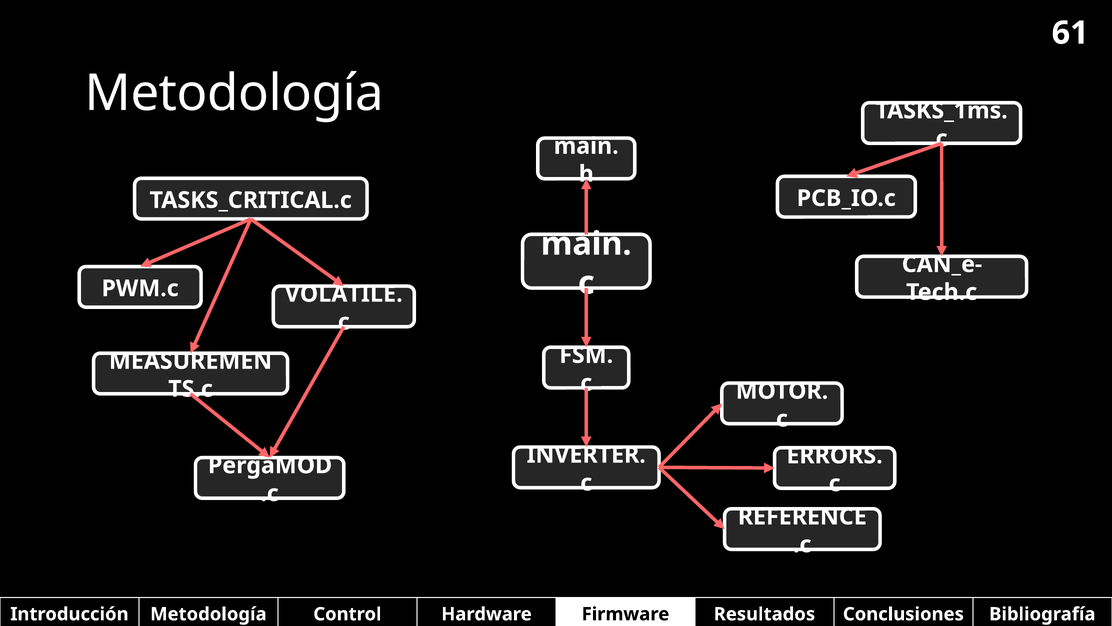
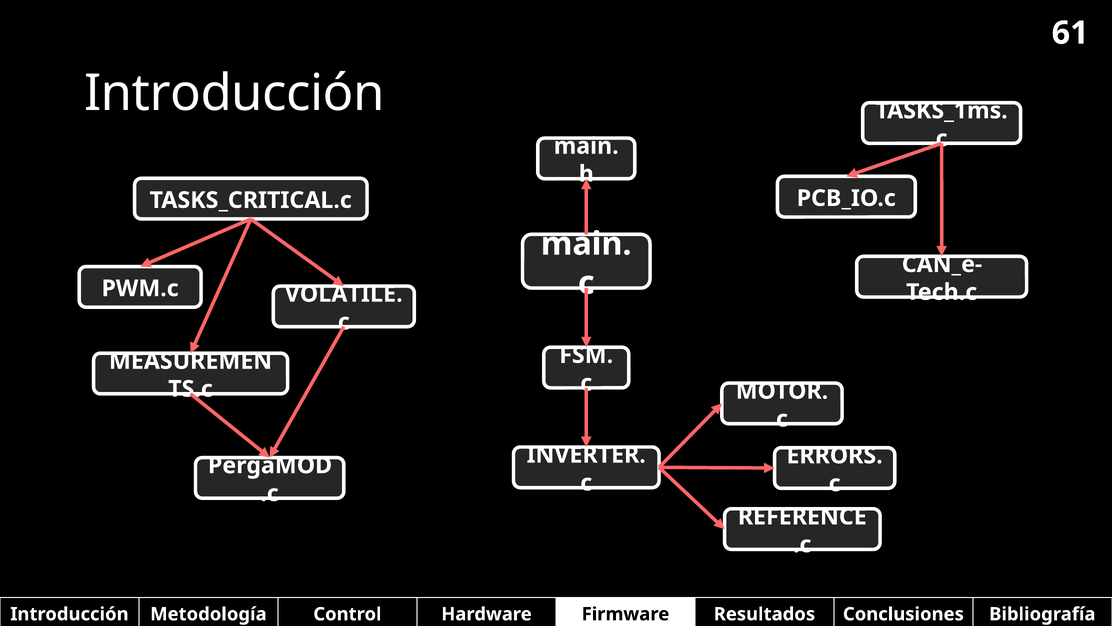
Metodología at (234, 93): Metodología -> Introducción
